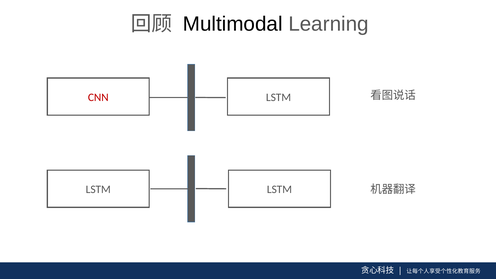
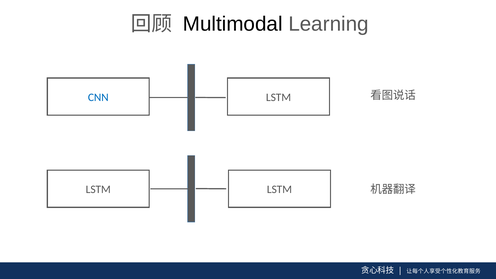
CNN colour: red -> blue
